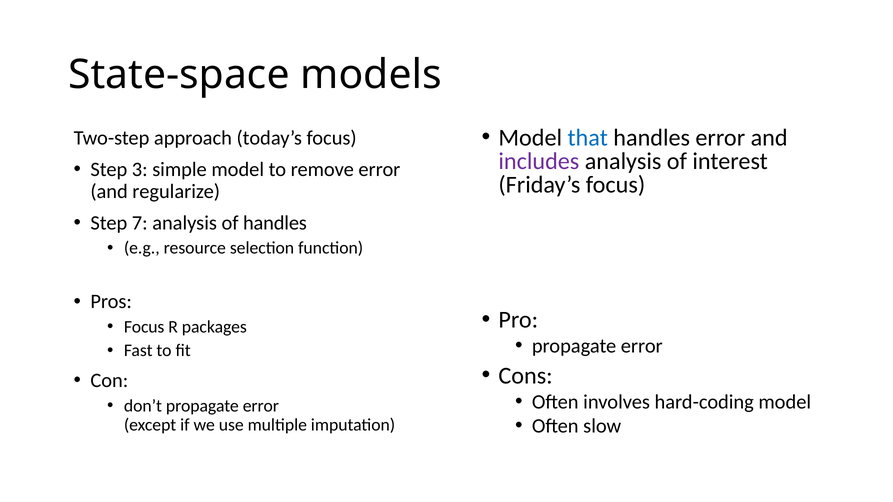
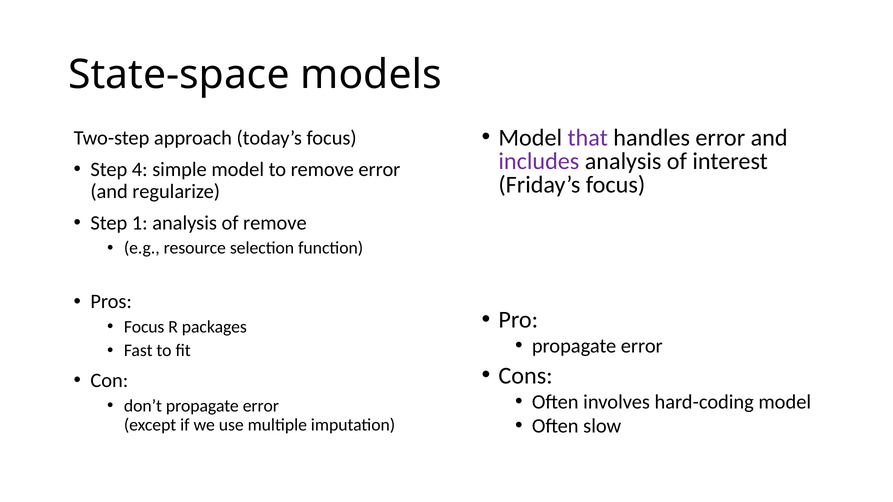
that colour: blue -> purple
3: 3 -> 4
7: 7 -> 1
of handles: handles -> remove
